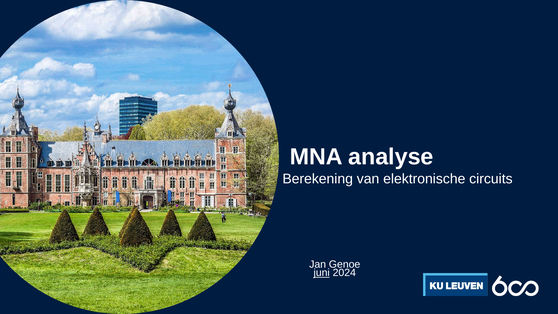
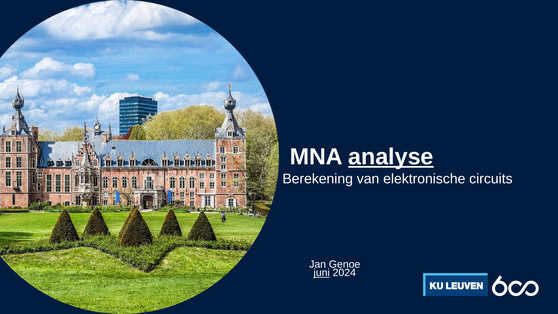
analyse underline: none -> present
